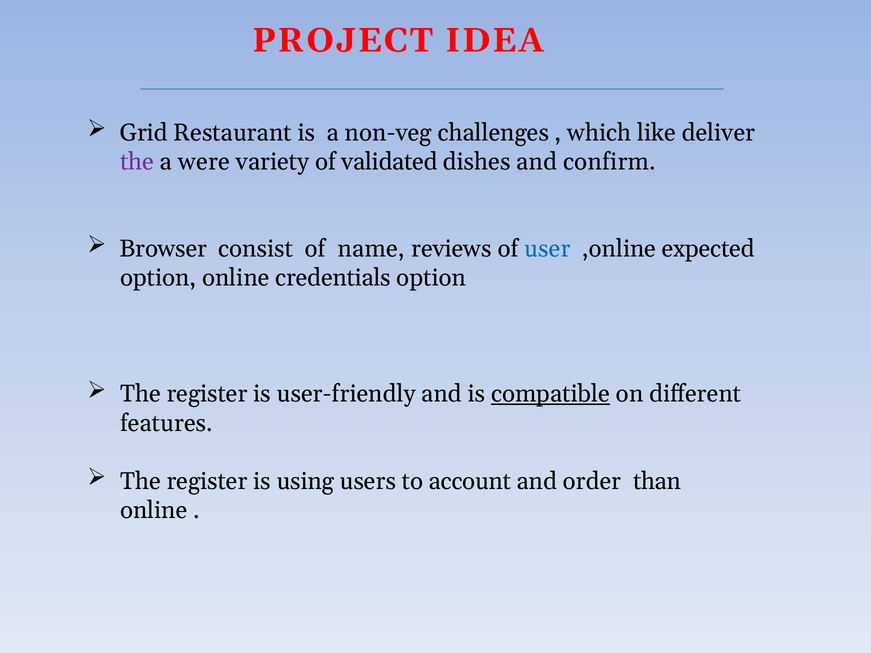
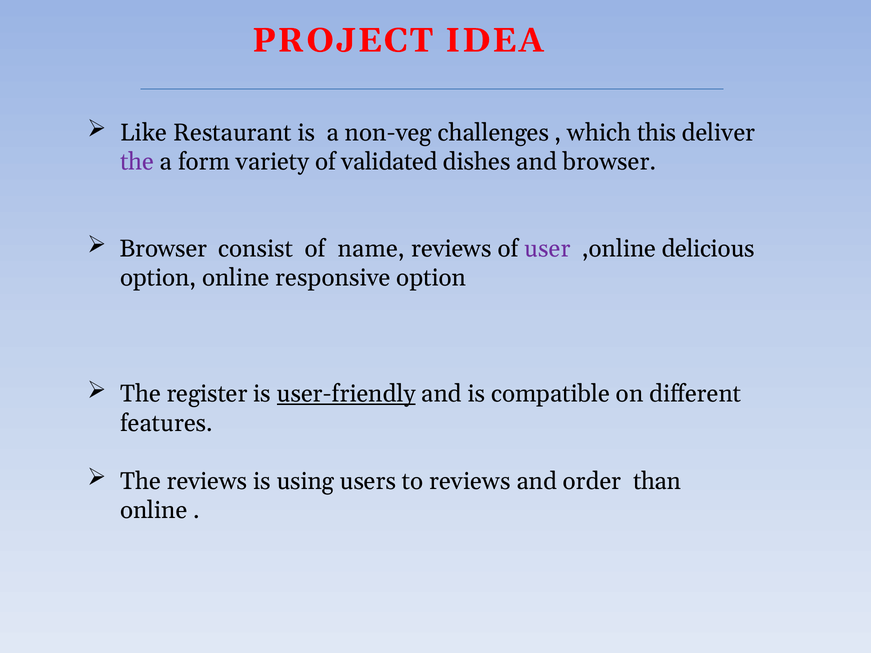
Grid: Grid -> Like
like: like -> this
were: were -> form
and confirm: confirm -> browser
user colour: blue -> purple
expected: expected -> delicious
credentials: credentials -> responsive
user-friendly underline: none -> present
compatible underline: present -> none
register at (207, 481): register -> reviews
to account: account -> reviews
